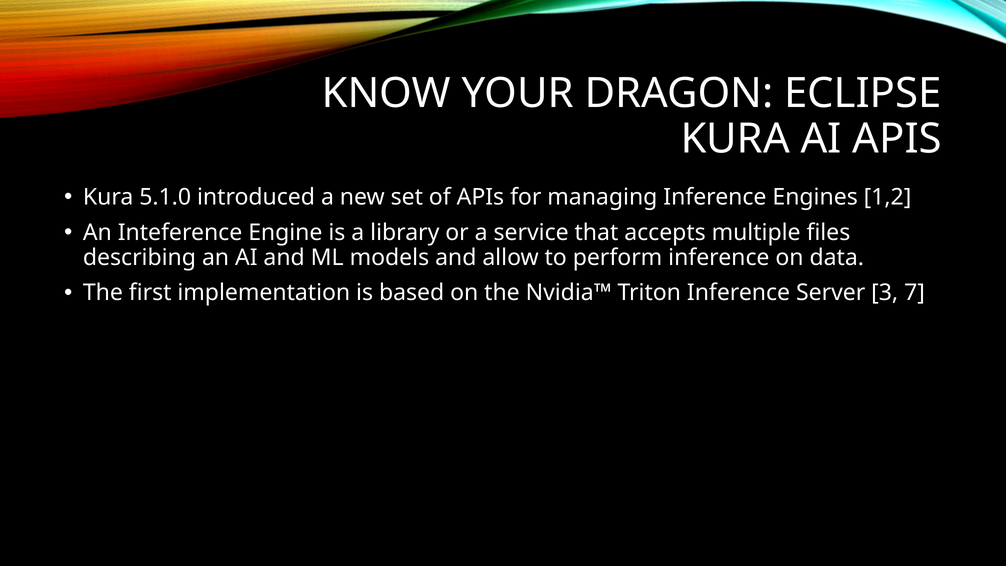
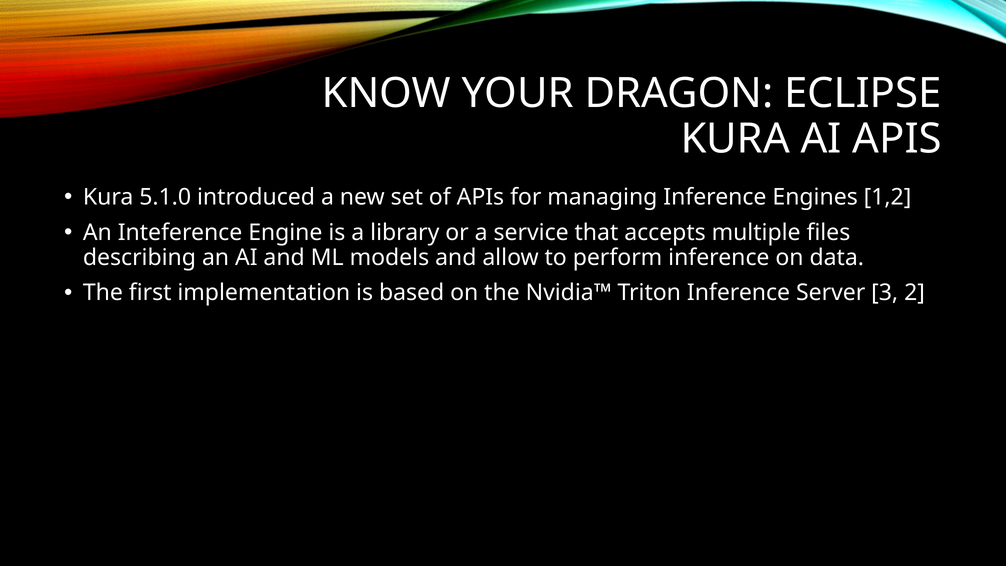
7: 7 -> 2
